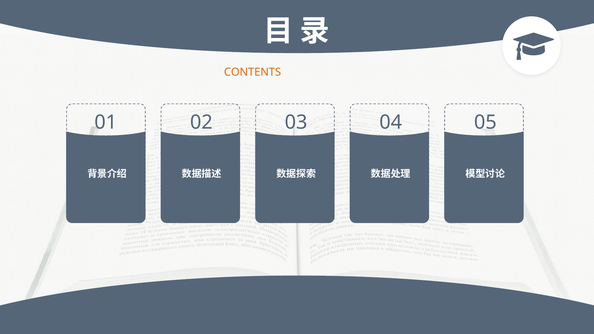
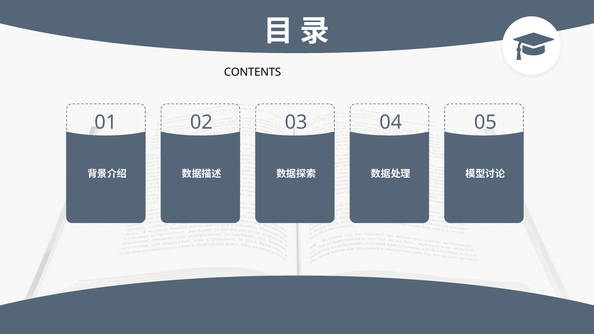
CONTENTS colour: orange -> black
